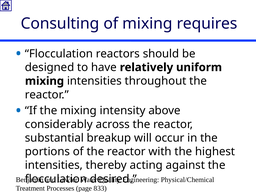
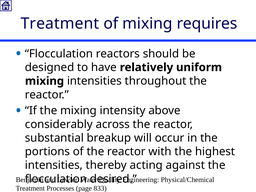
Consulting at (60, 23): Consulting -> Treatment
